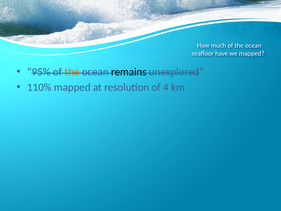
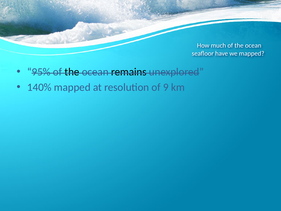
the at (72, 72) colour: orange -> black
110%: 110% -> 140%
4: 4 -> 9
